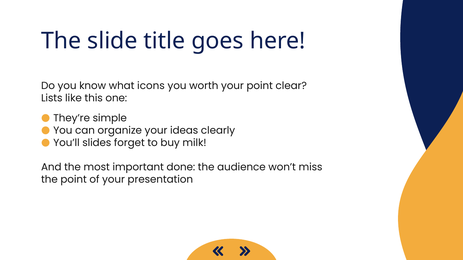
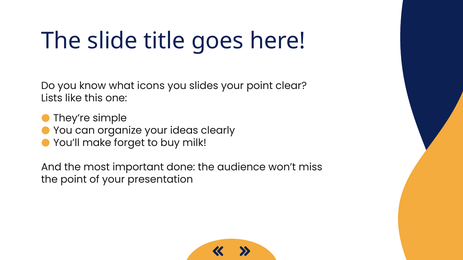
worth: worth -> slides
slides: slides -> make
